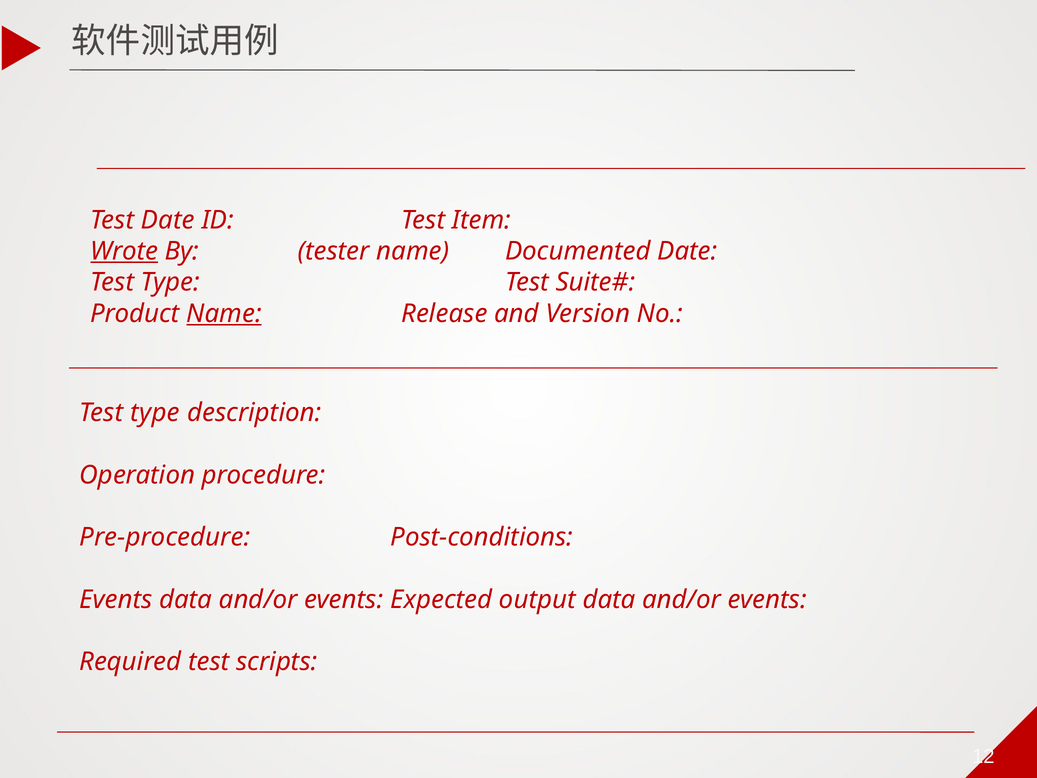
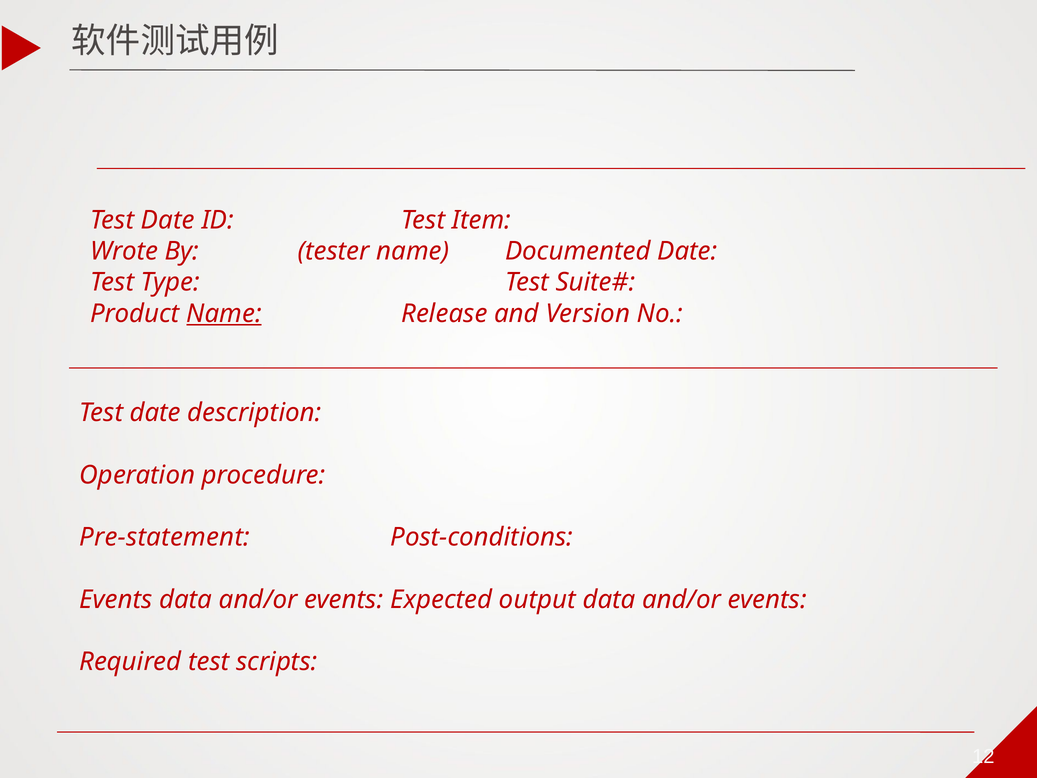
Wrote underline: present -> none
type at (155, 413): type -> date
Pre-procedure: Pre-procedure -> Pre-statement
